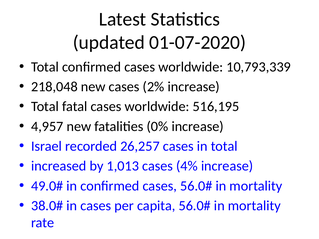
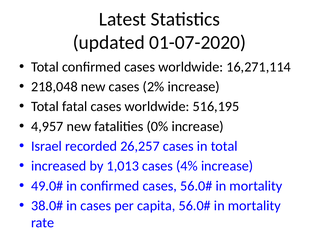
10,793,339: 10,793,339 -> 16,271,114
